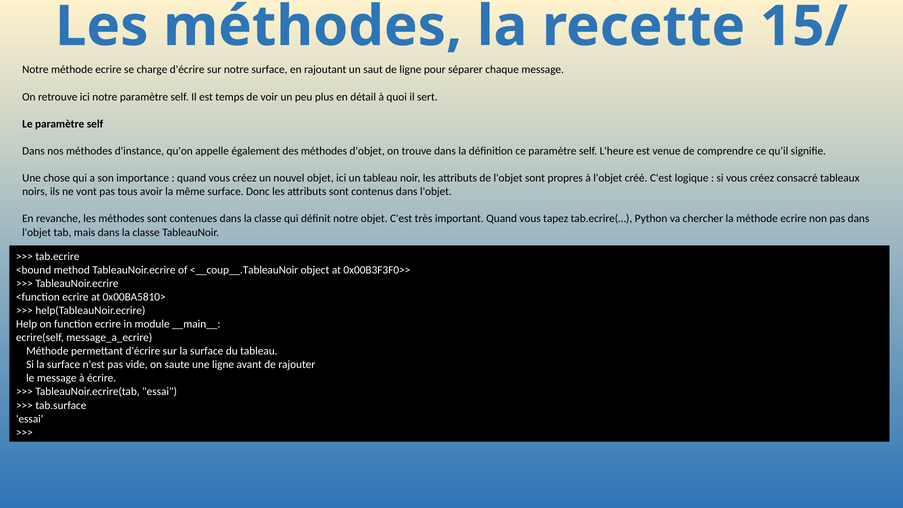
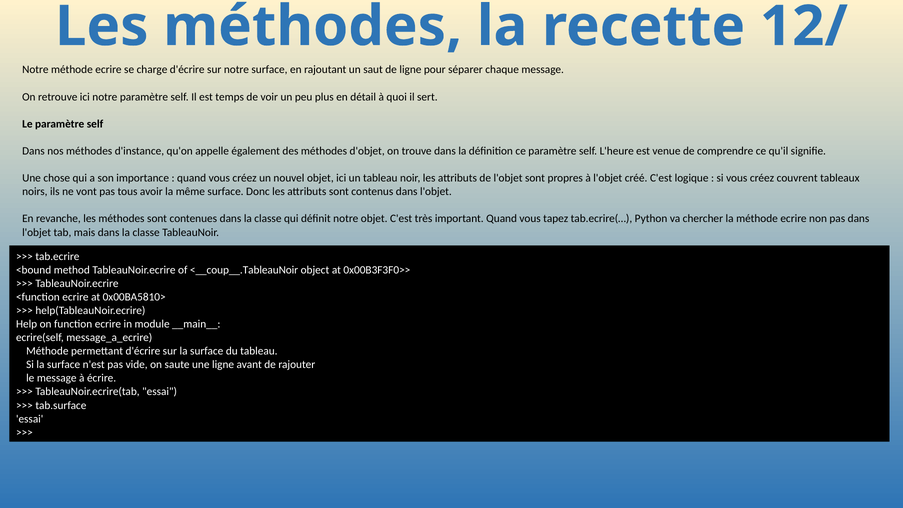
15/: 15/ -> 12/
consacré: consacré -> couvrent
